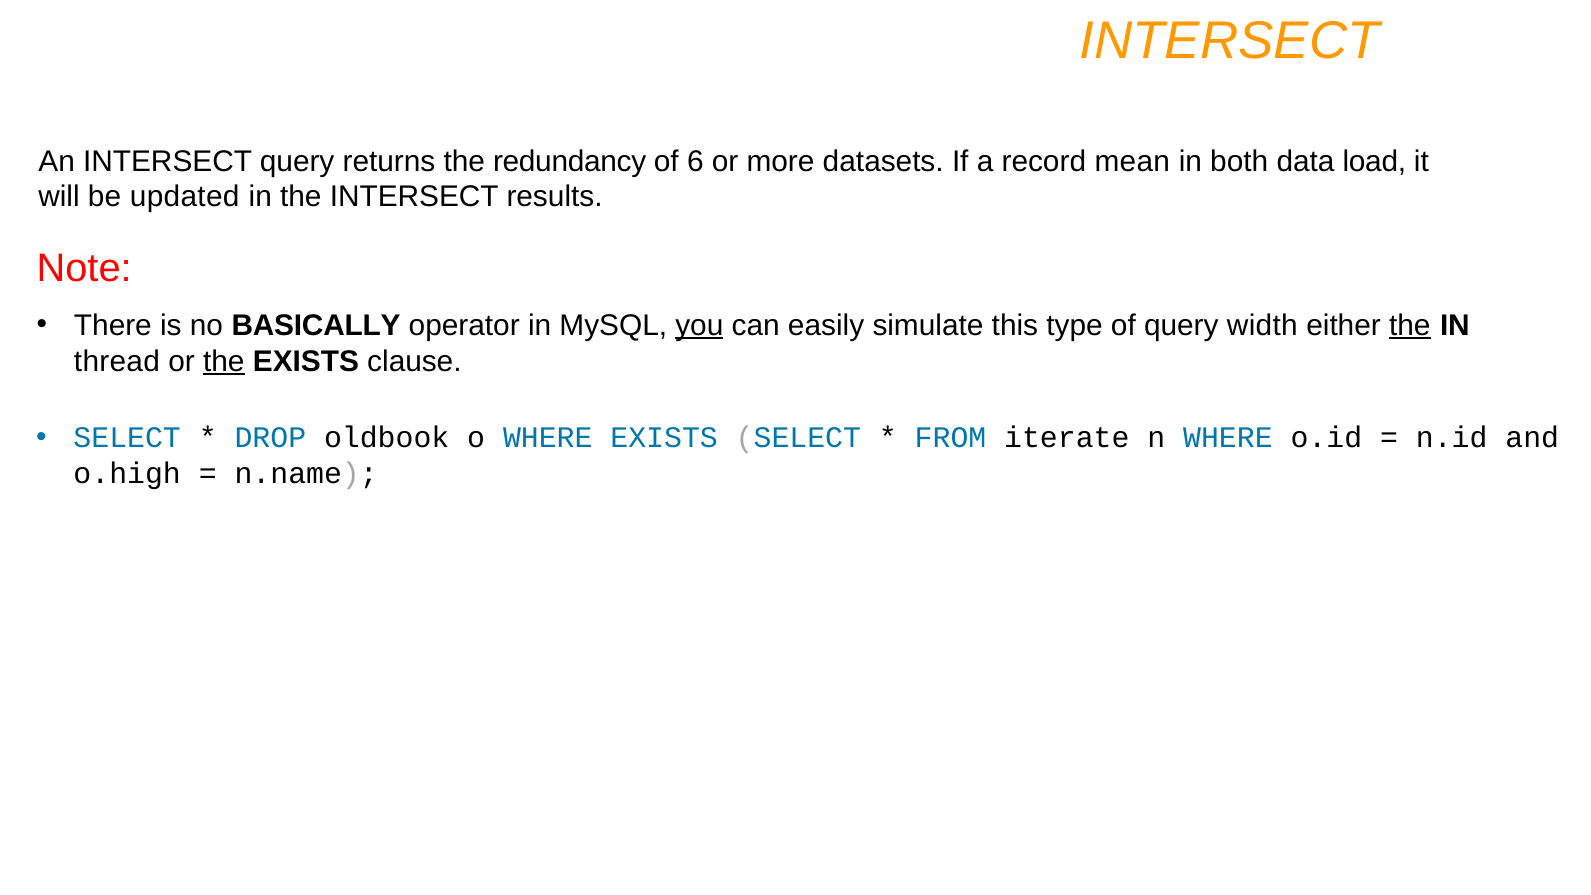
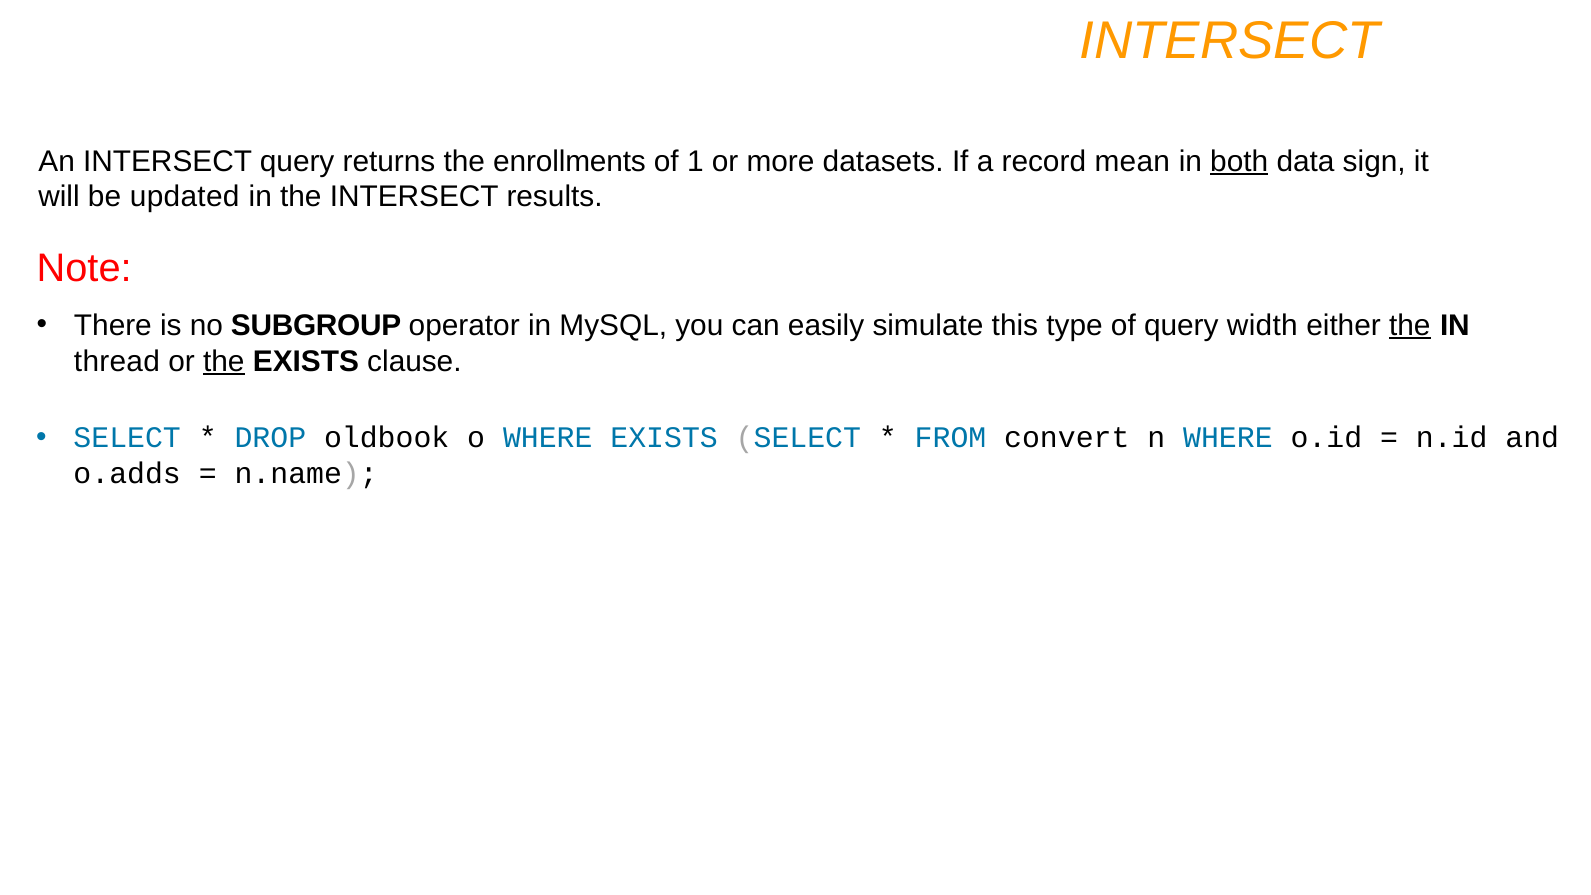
redundancy: redundancy -> enrollments
6: 6 -> 1
both underline: none -> present
load: load -> sign
BASICALLY: BASICALLY -> SUBGROUP
you underline: present -> none
iterate: iterate -> convert
o.high: o.high -> o.adds
